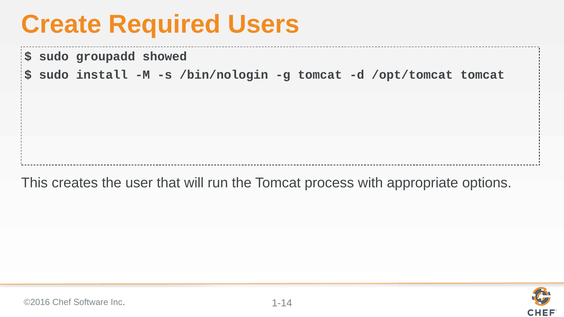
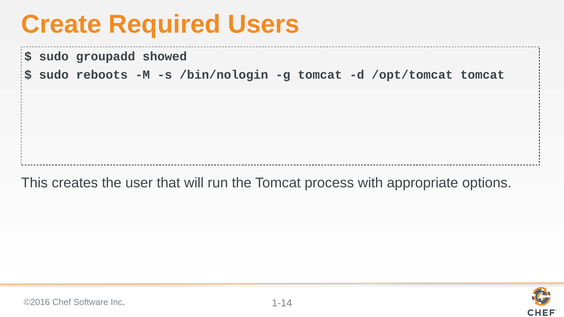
install: install -> reboots
